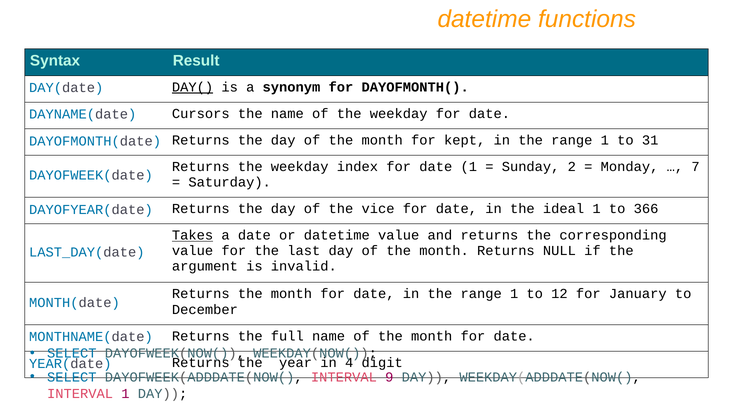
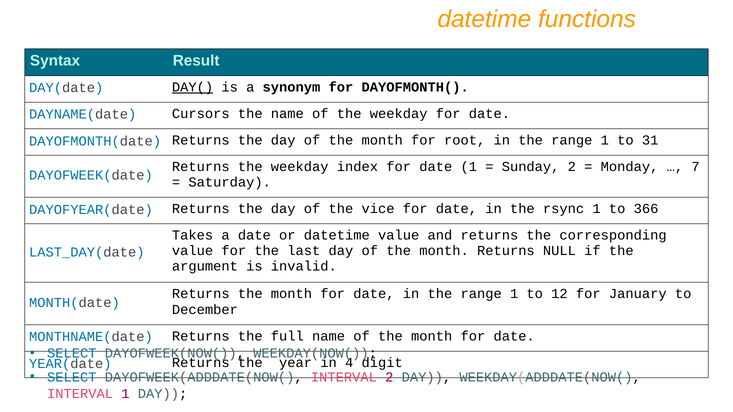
kept: kept -> root
ideal: ideal -> rsync
Takes underline: present -> none
INTERVAL 9: 9 -> 2
